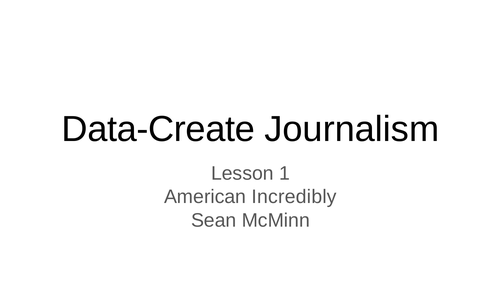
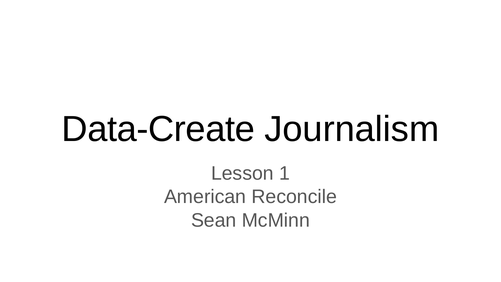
Incredibly: Incredibly -> Reconcile
